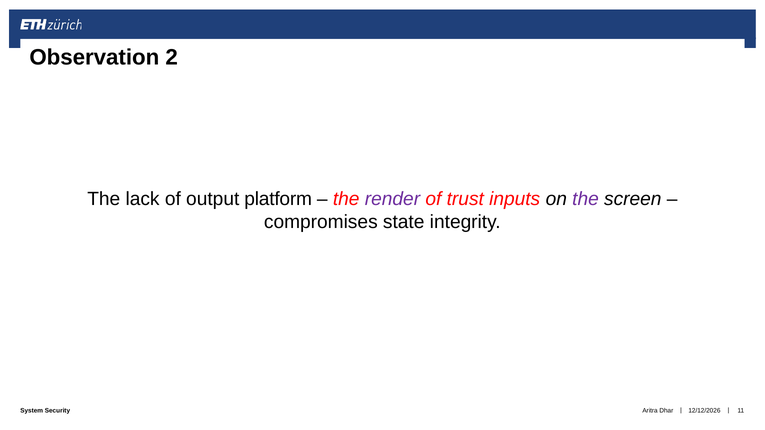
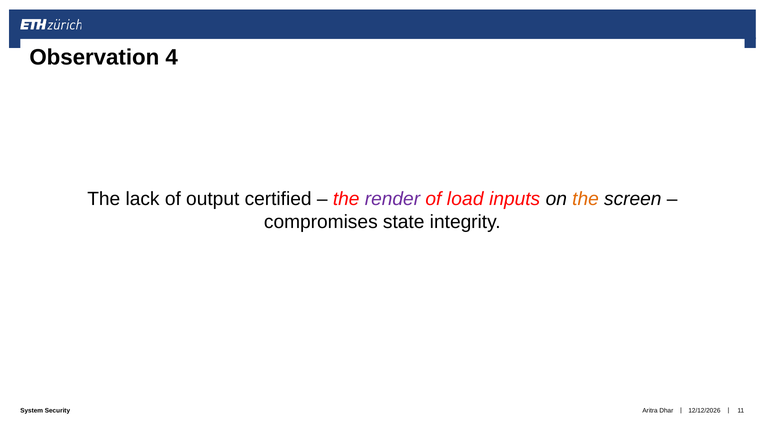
2: 2 -> 4
platform: platform -> certified
trust: trust -> load
the at (586, 199) colour: purple -> orange
